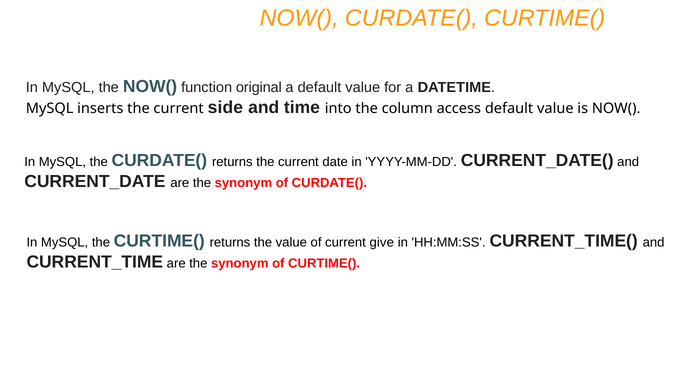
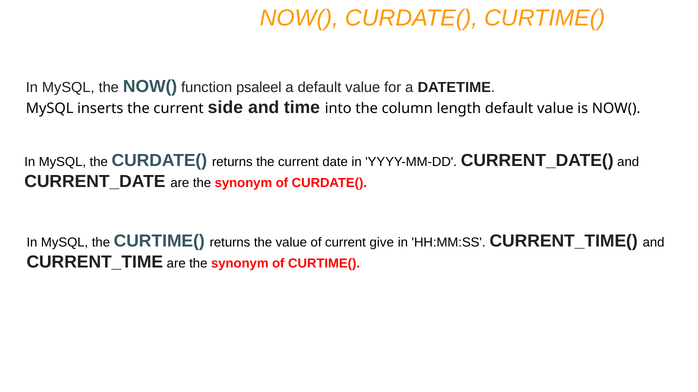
original: original -> psaleel
access: access -> length
